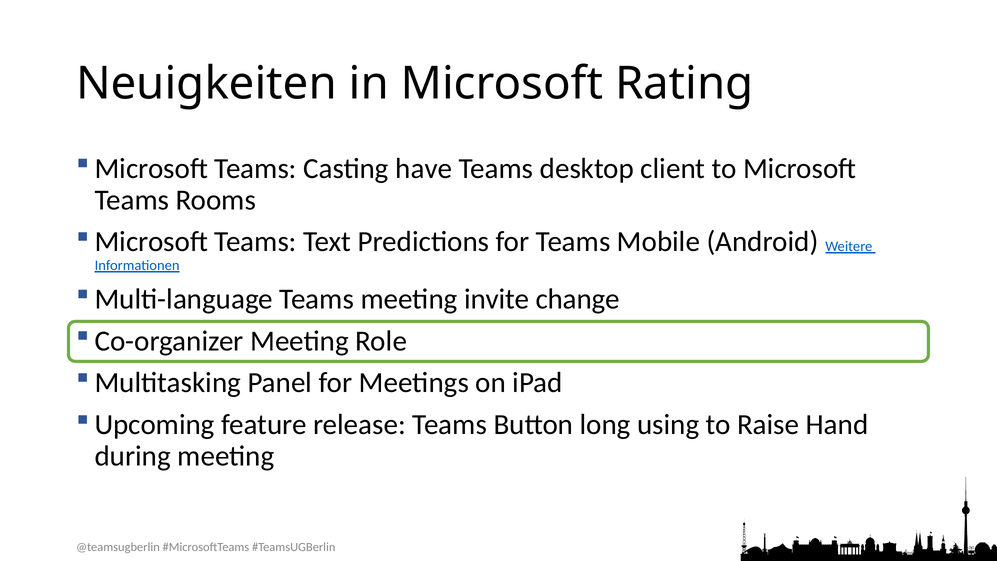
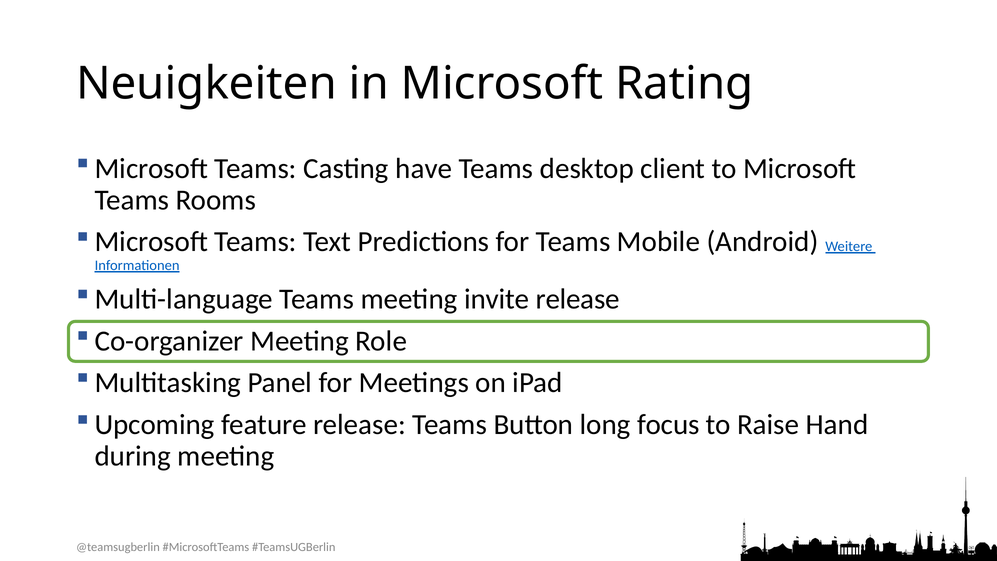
invite change: change -> release
using: using -> focus
